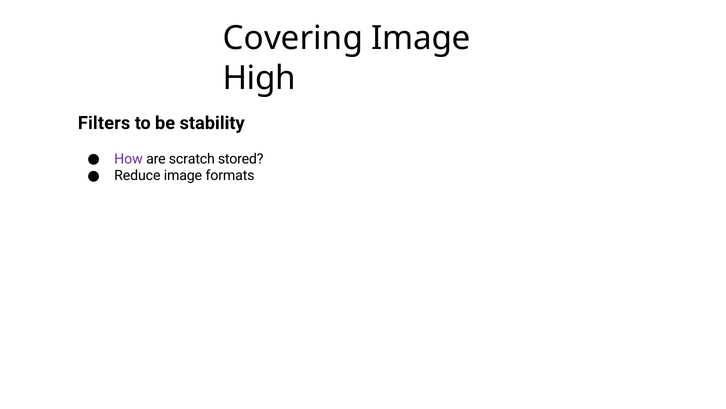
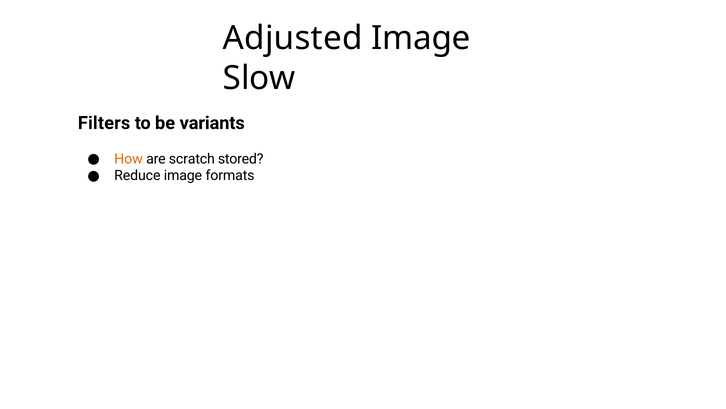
Covering: Covering -> Adjusted
High: High -> Slow
stability: stability -> variants
How colour: purple -> orange
